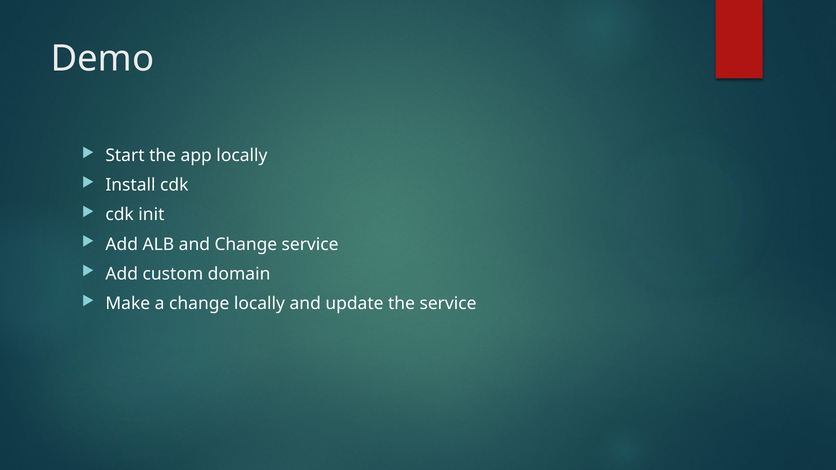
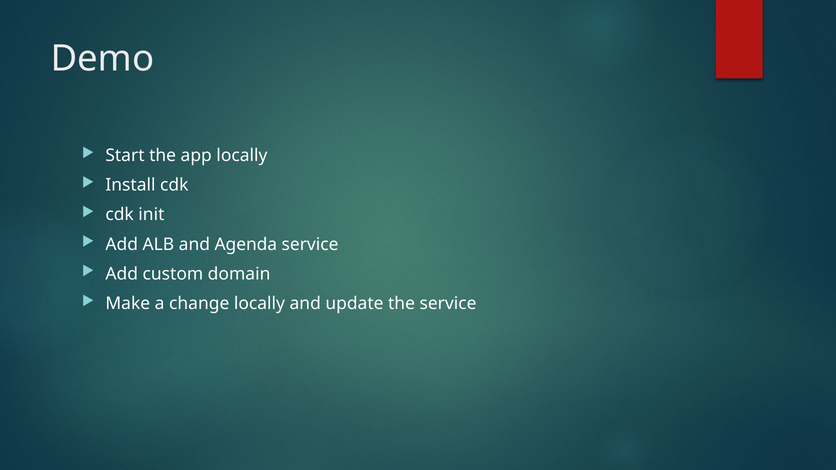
and Change: Change -> Agenda
